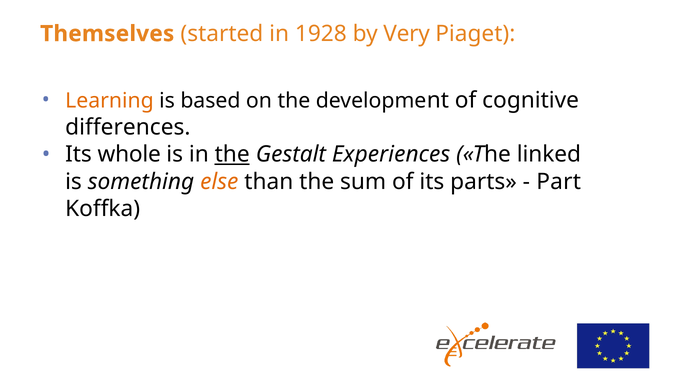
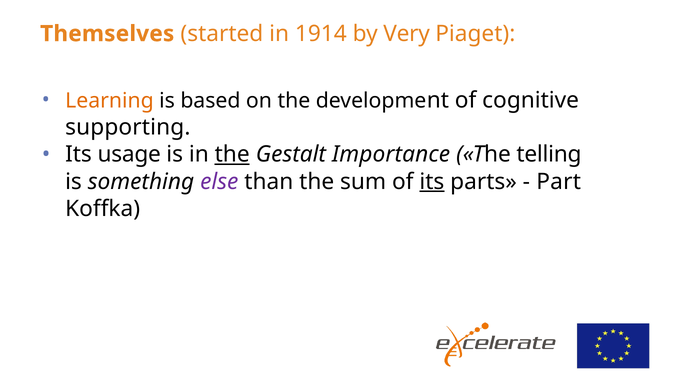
1928: 1928 -> 1914
differences: differences -> supporting
whole: whole -> usage
Experiences: Experiences -> Importance
linked: linked -> telling
else colour: orange -> purple
its at (432, 182) underline: none -> present
